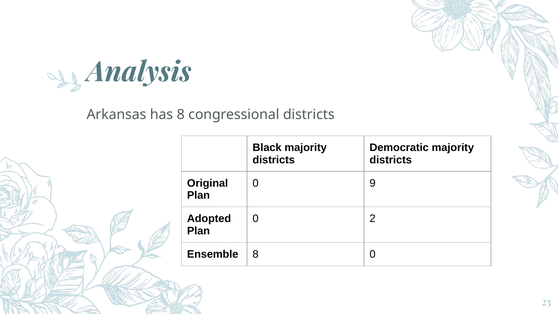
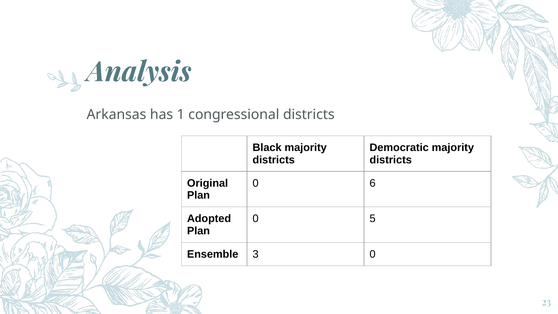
has 8: 8 -> 1
9: 9 -> 6
2: 2 -> 5
Ensemble 8: 8 -> 3
